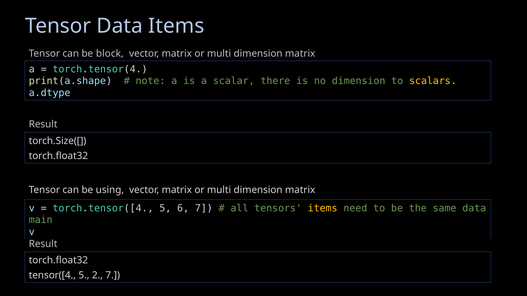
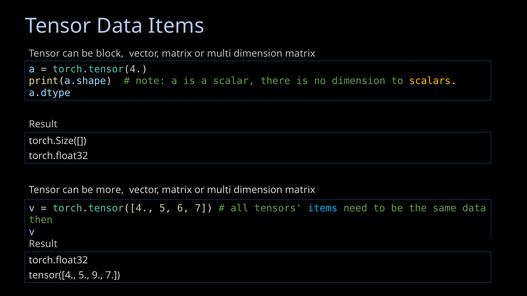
using: using -> more
items at (323, 208) colour: yellow -> light blue
main: main -> then
2: 2 -> 9
